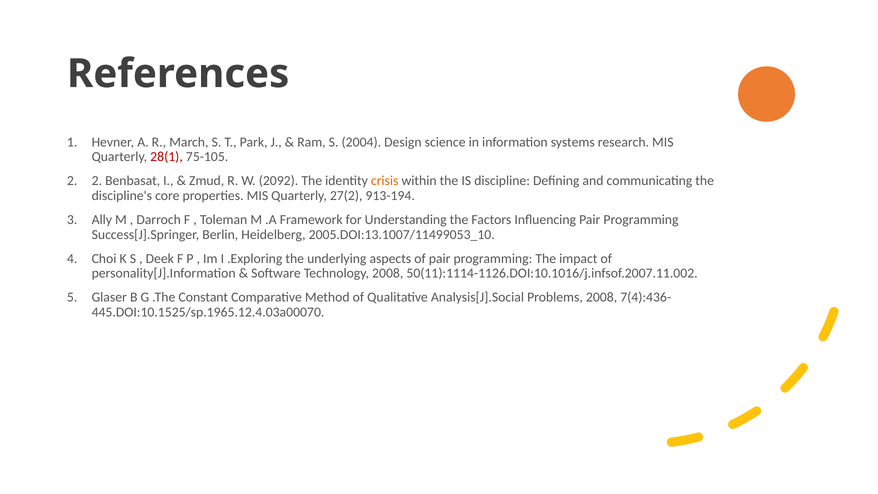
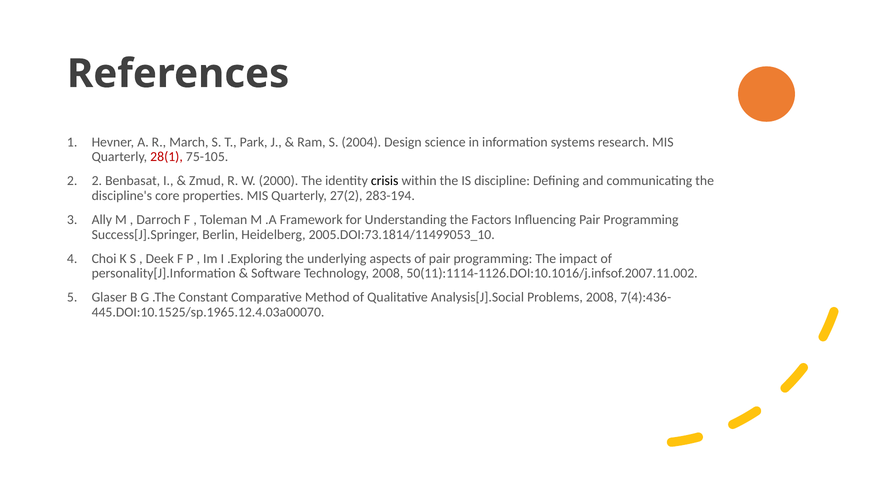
2092: 2092 -> 2000
crisis colour: orange -> black
913-194: 913-194 -> 283-194
2005.DOI:13.1007/11499053_10: 2005.DOI:13.1007/11499053_10 -> 2005.DOI:73.1814/11499053_10
